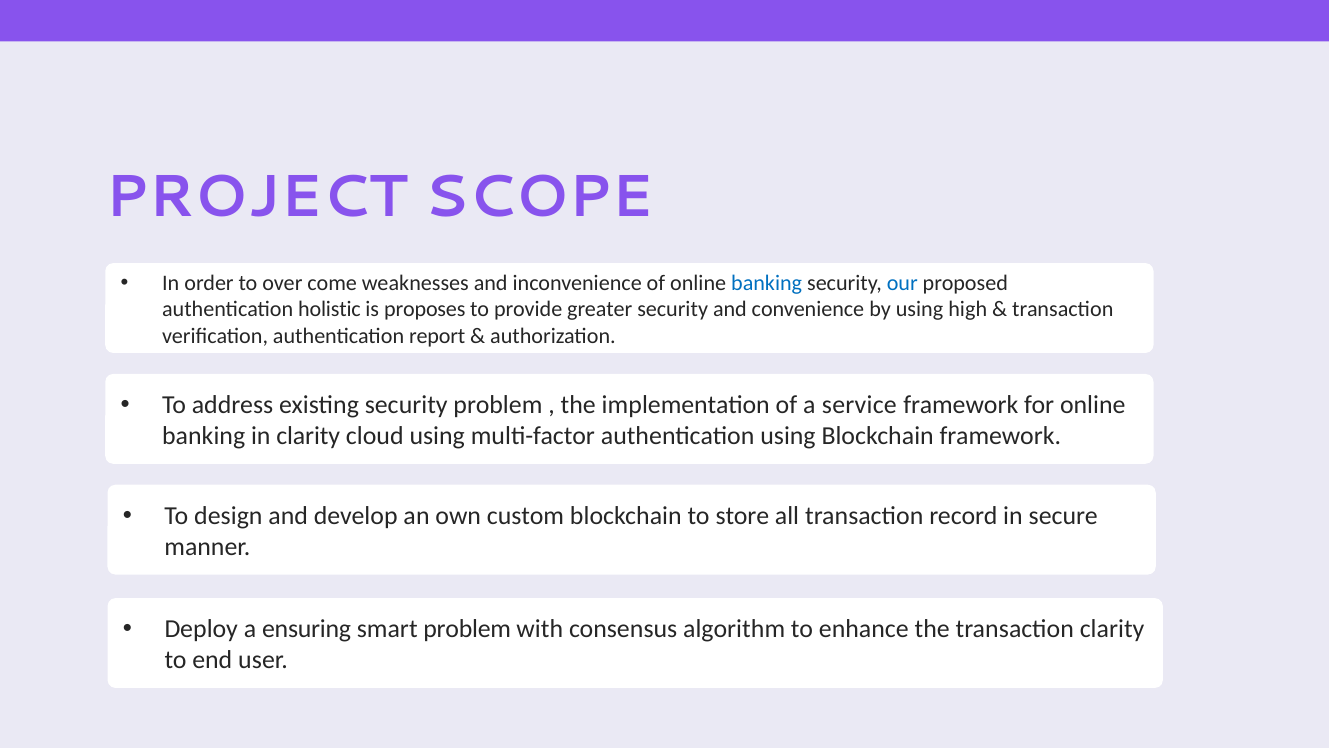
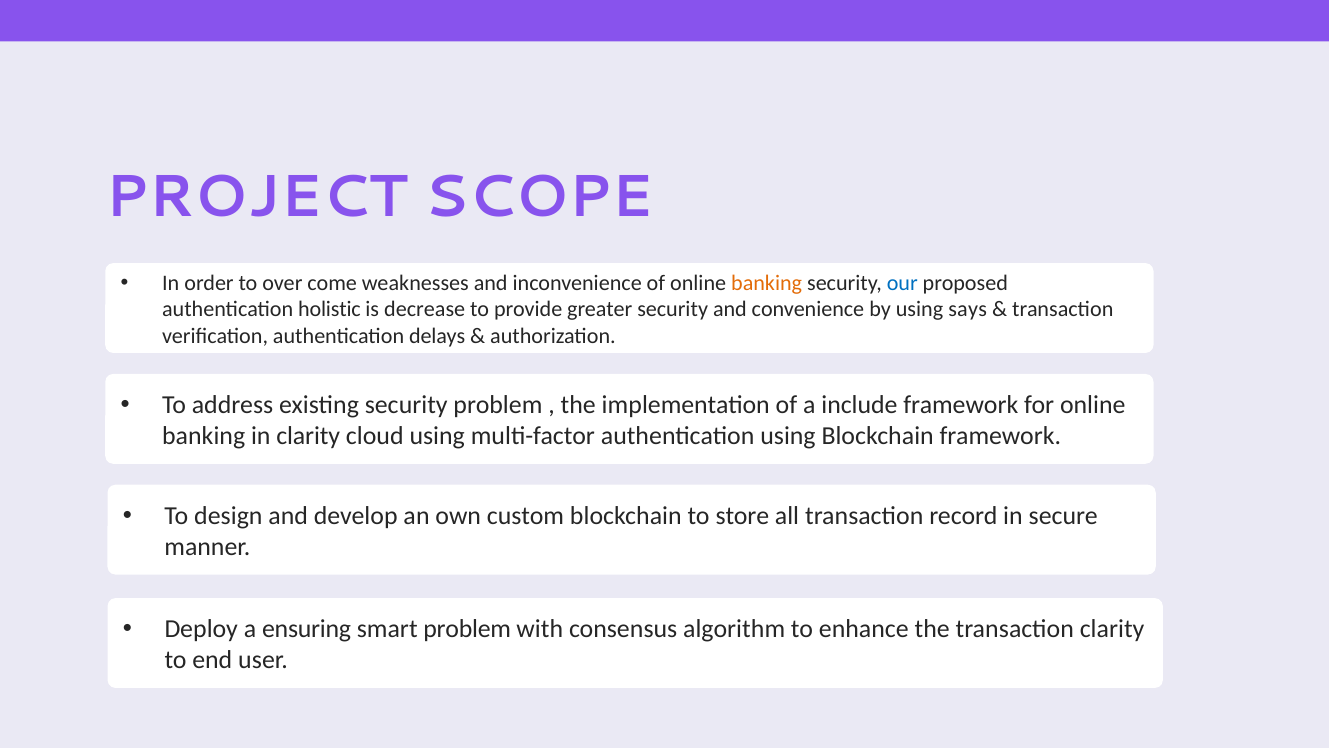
banking at (767, 283) colour: blue -> orange
proposes: proposes -> decrease
high: high -> says
report: report -> delays
service: service -> include
